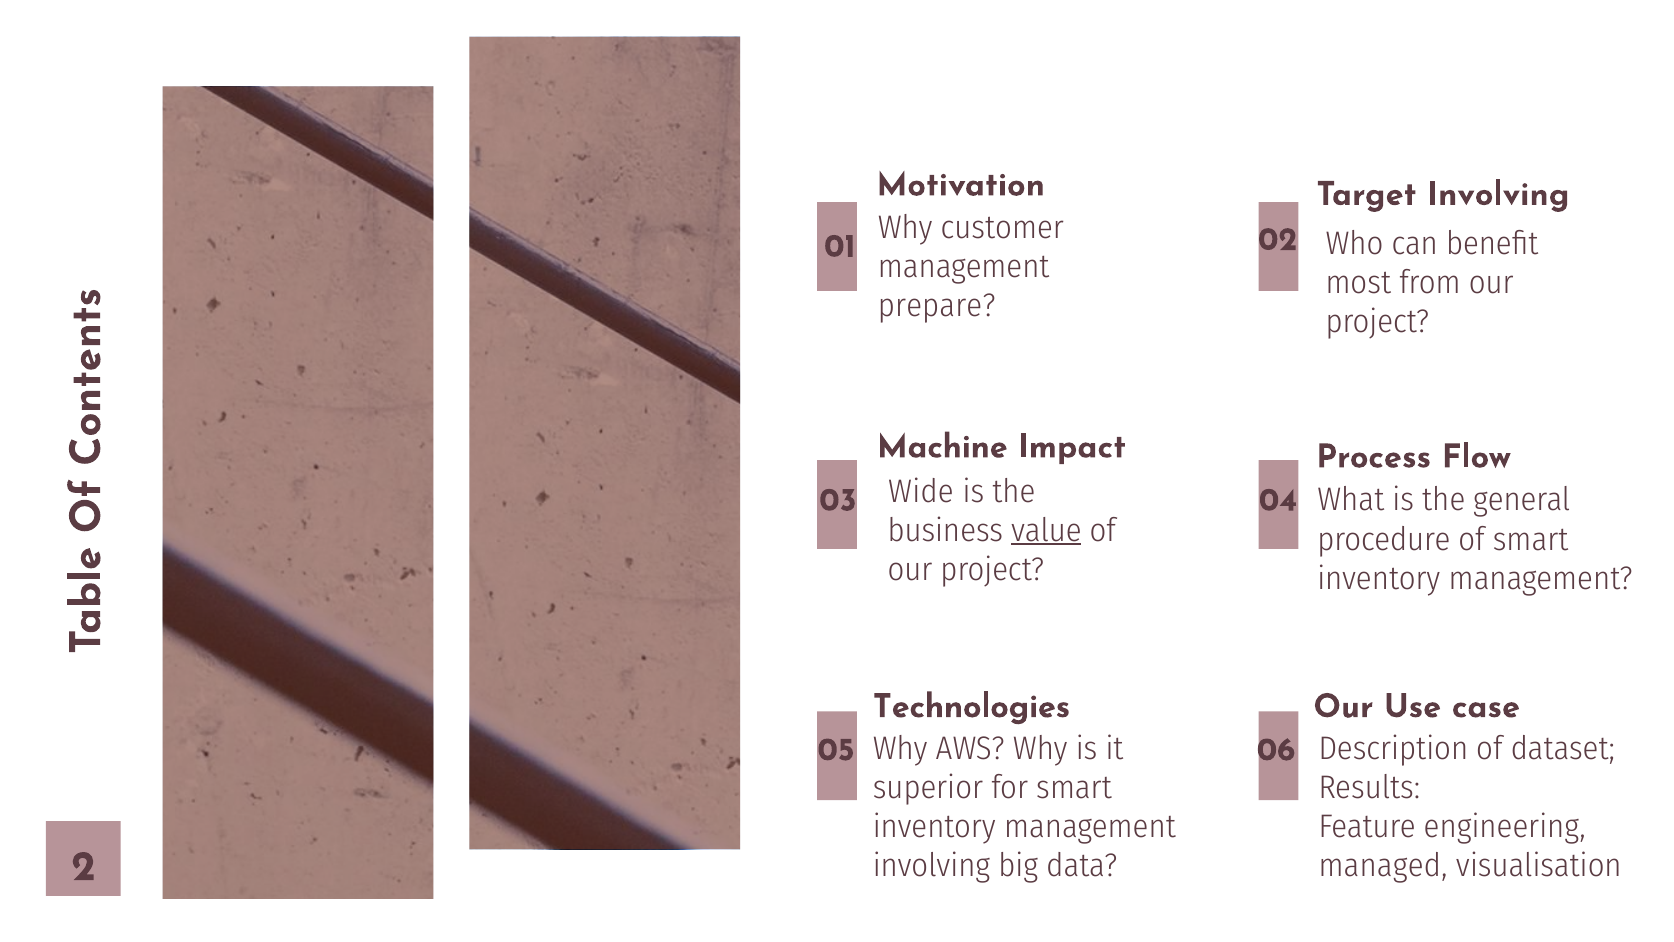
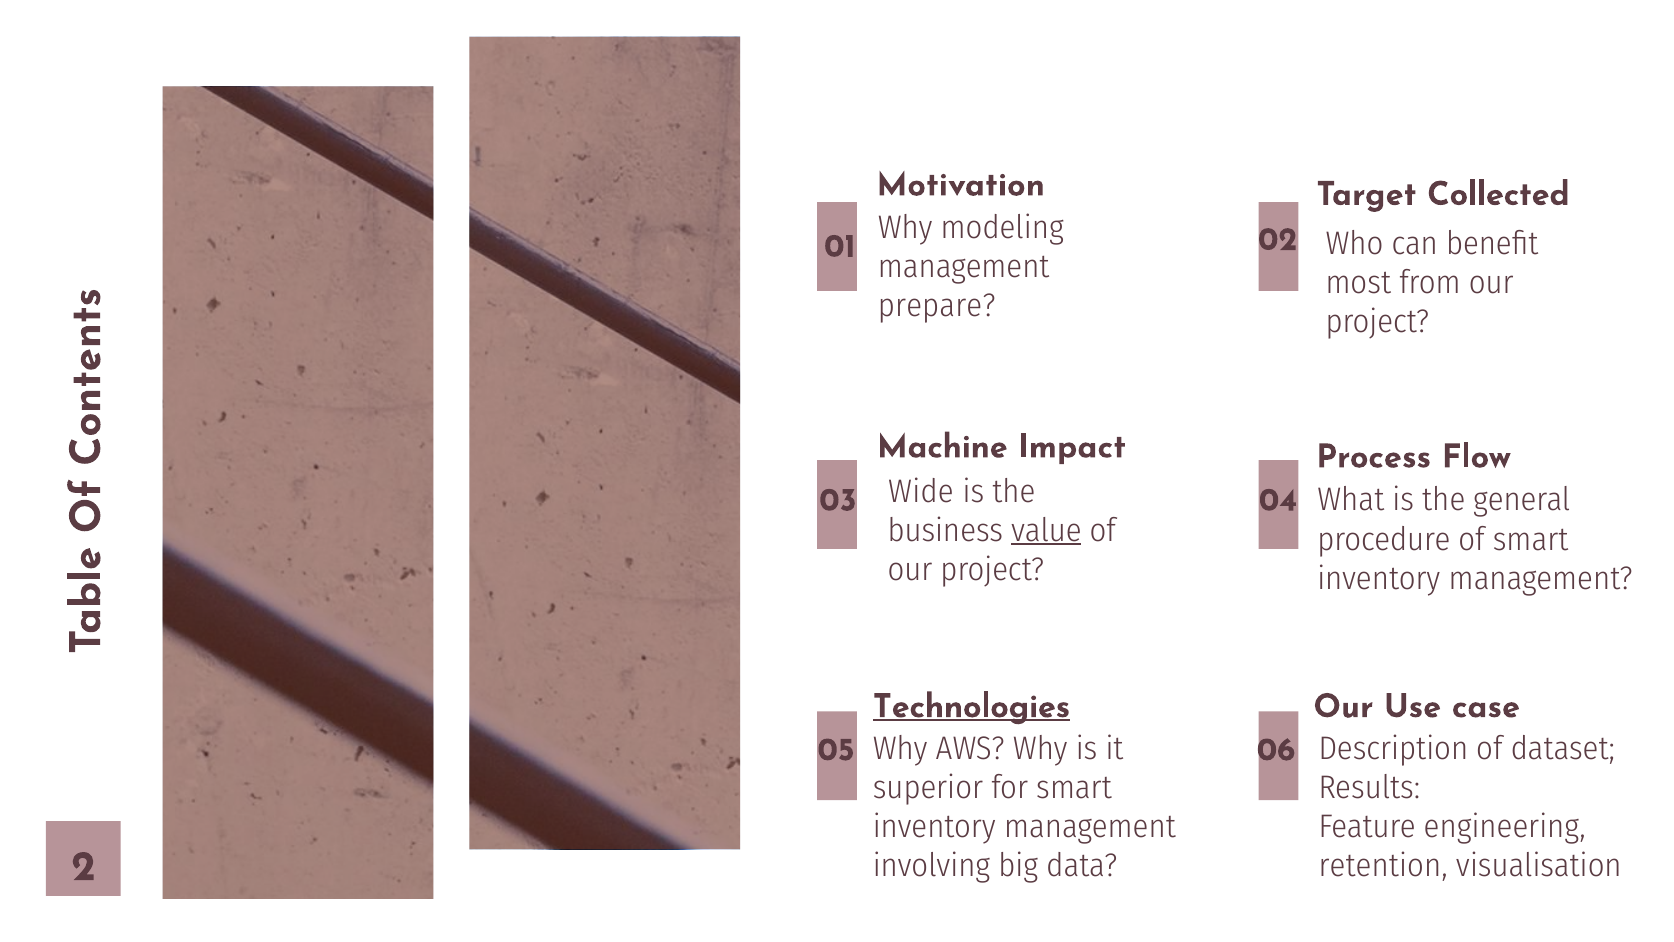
Target Involving: Involving -> Collected
customer: customer -> modeling
Technologies underline: none -> present
managed: managed -> retention
